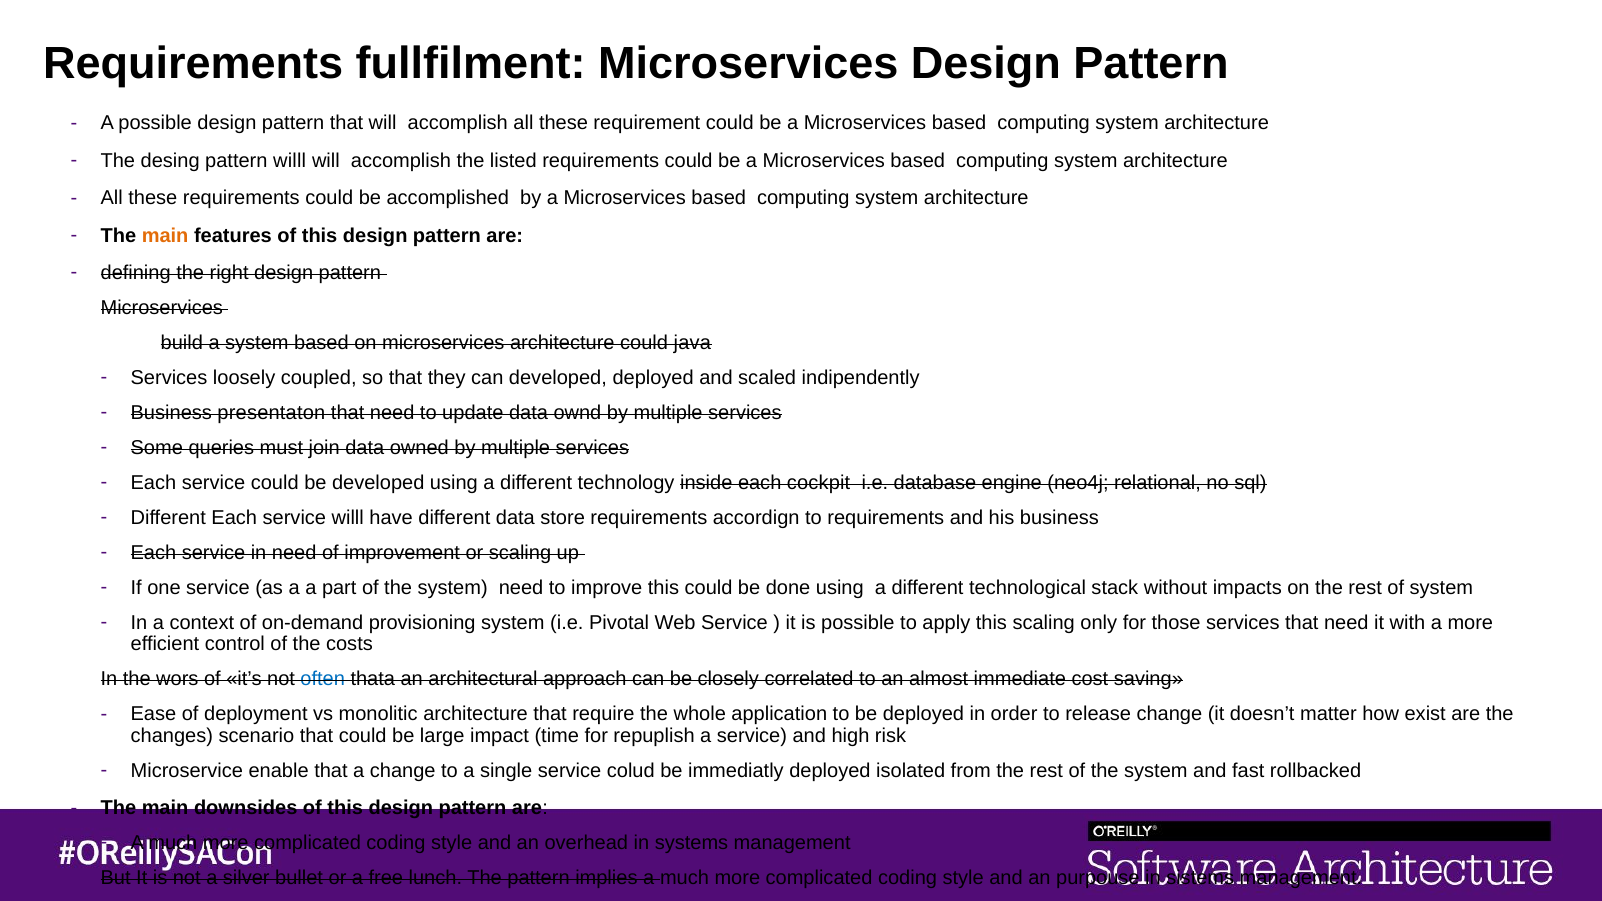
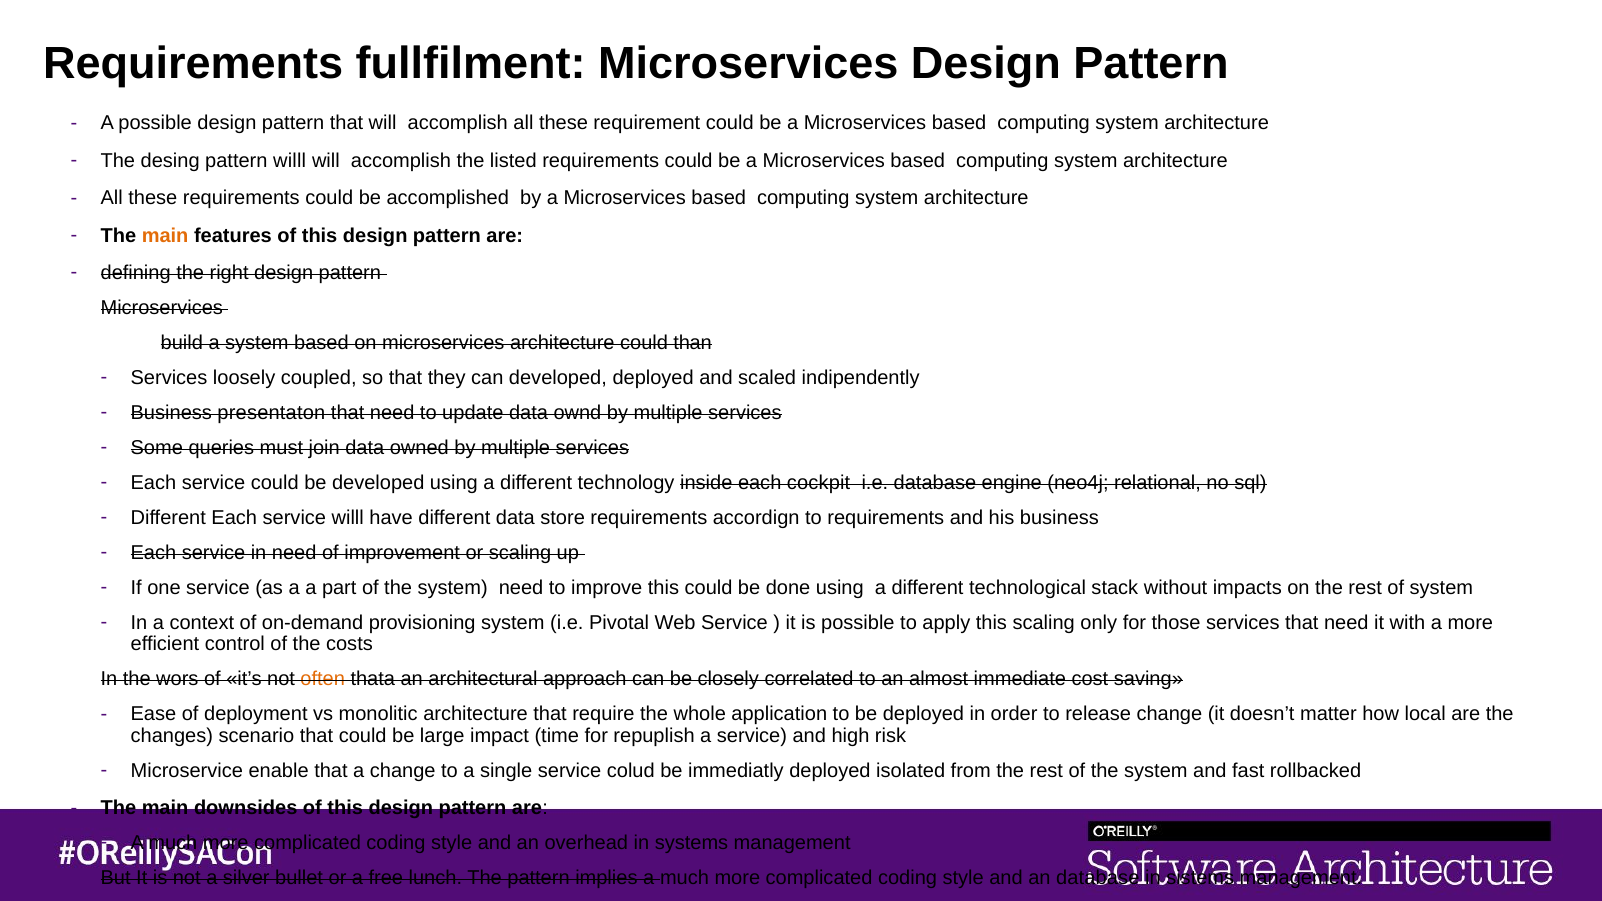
java: java -> than
often colour: blue -> orange
exist: exist -> local
an purpouse: purpouse -> database
